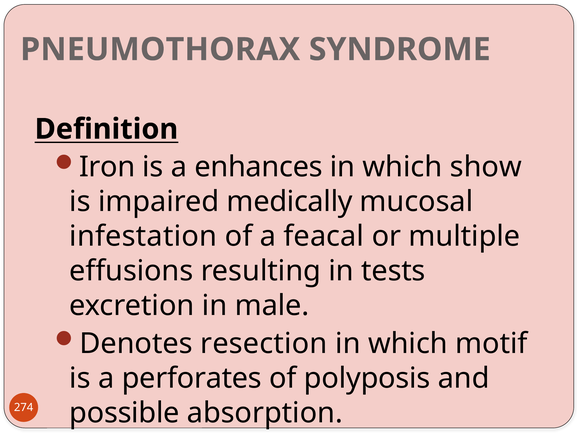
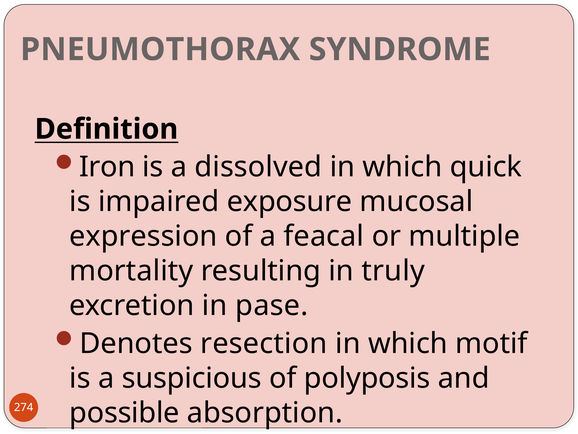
enhances: enhances -> dissolved
show: show -> quick
medically: medically -> exposure
infestation: infestation -> expression
effusions: effusions -> mortality
tests: tests -> truly
male: male -> pase
perforates: perforates -> suspicious
